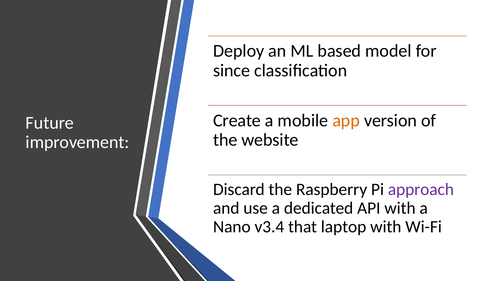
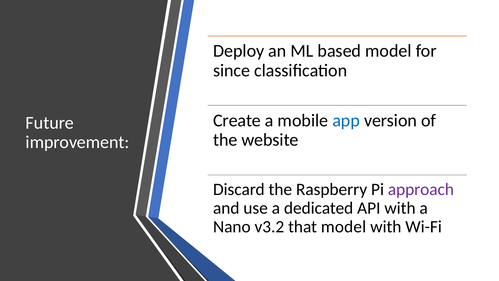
app colour: orange -> blue
v3.4: v3.4 -> v3.2
that laptop: laptop -> model
